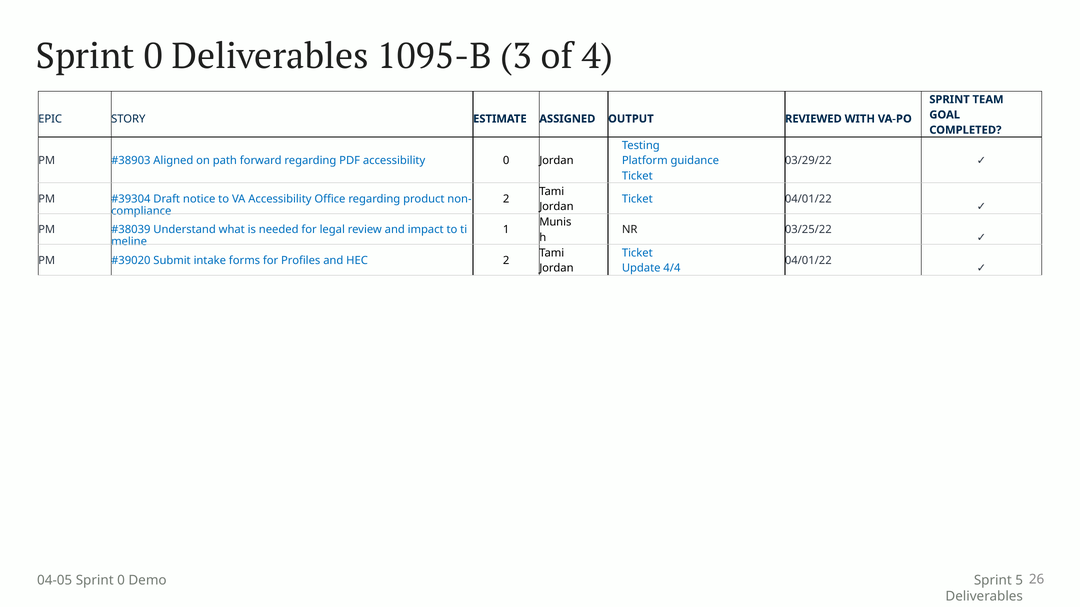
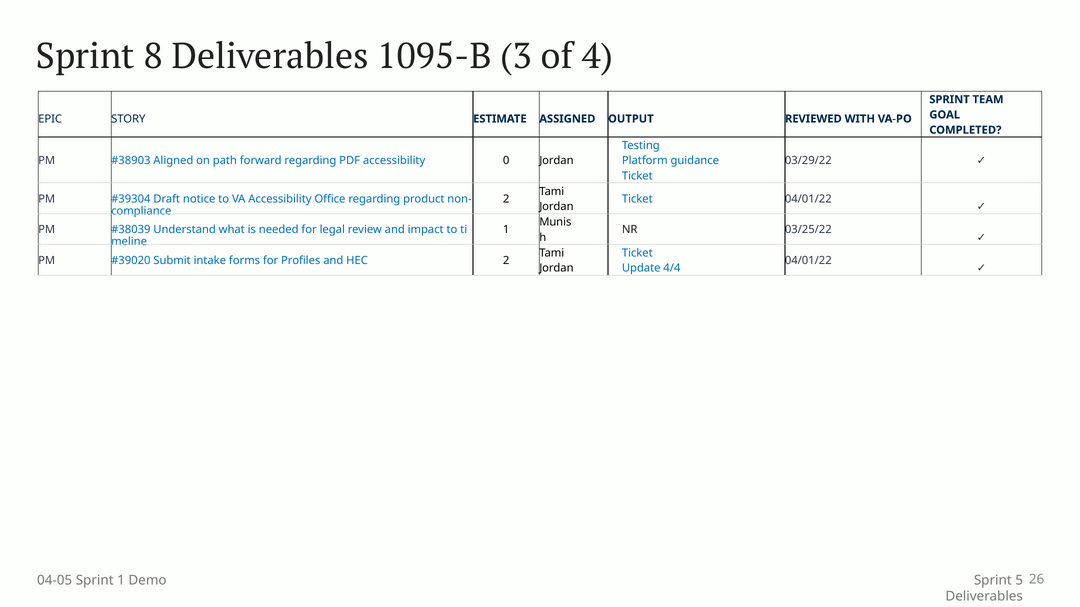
0 at (153, 56): 0 -> 8
04-05 Sprint 0: 0 -> 1
